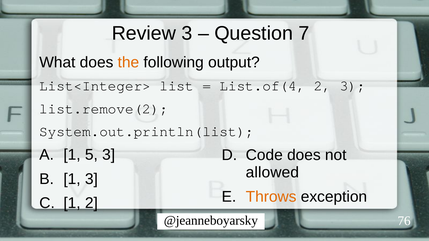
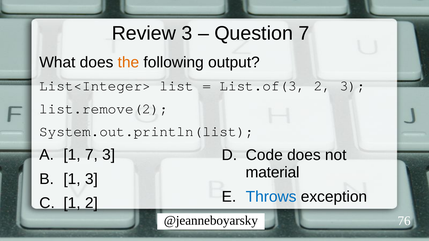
List.of(4: List.of(4 -> List.of(3
1 5: 5 -> 7
allowed: allowed -> material
Throws colour: orange -> blue
